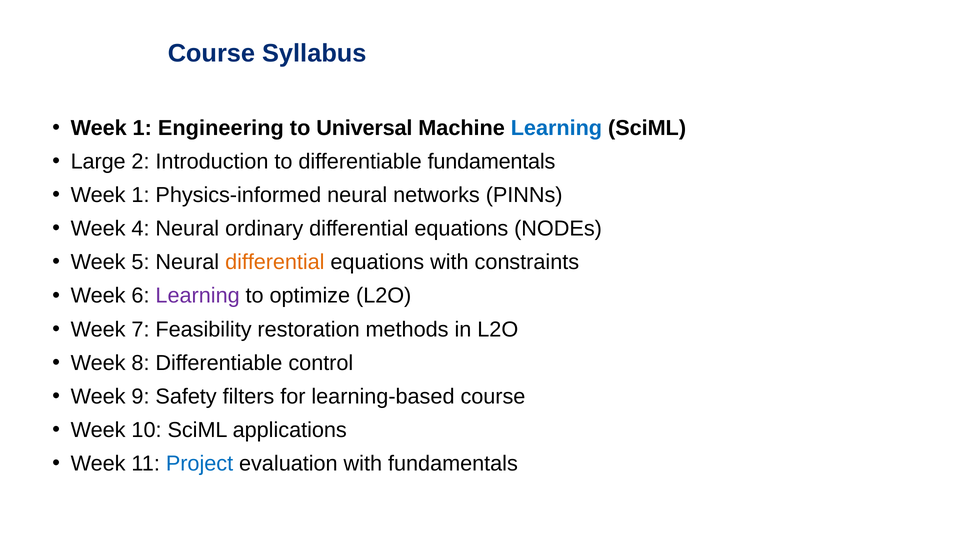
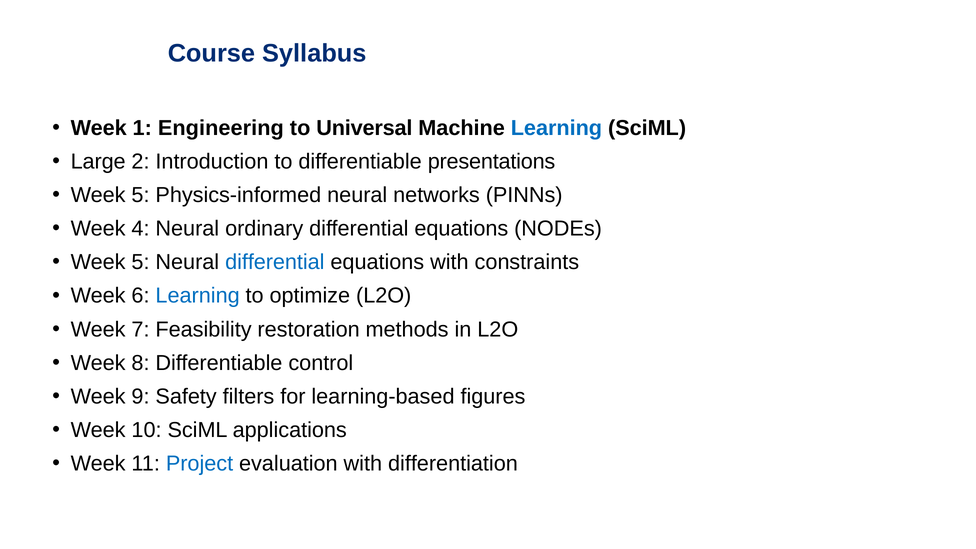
differentiable fundamentals: fundamentals -> presentations
1 at (140, 195): 1 -> 5
differential at (275, 262) colour: orange -> blue
Learning at (198, 296) colour: purple -> blue
learning-based course: course -> figures
with fundamentals: fundamentals -> differentiation
